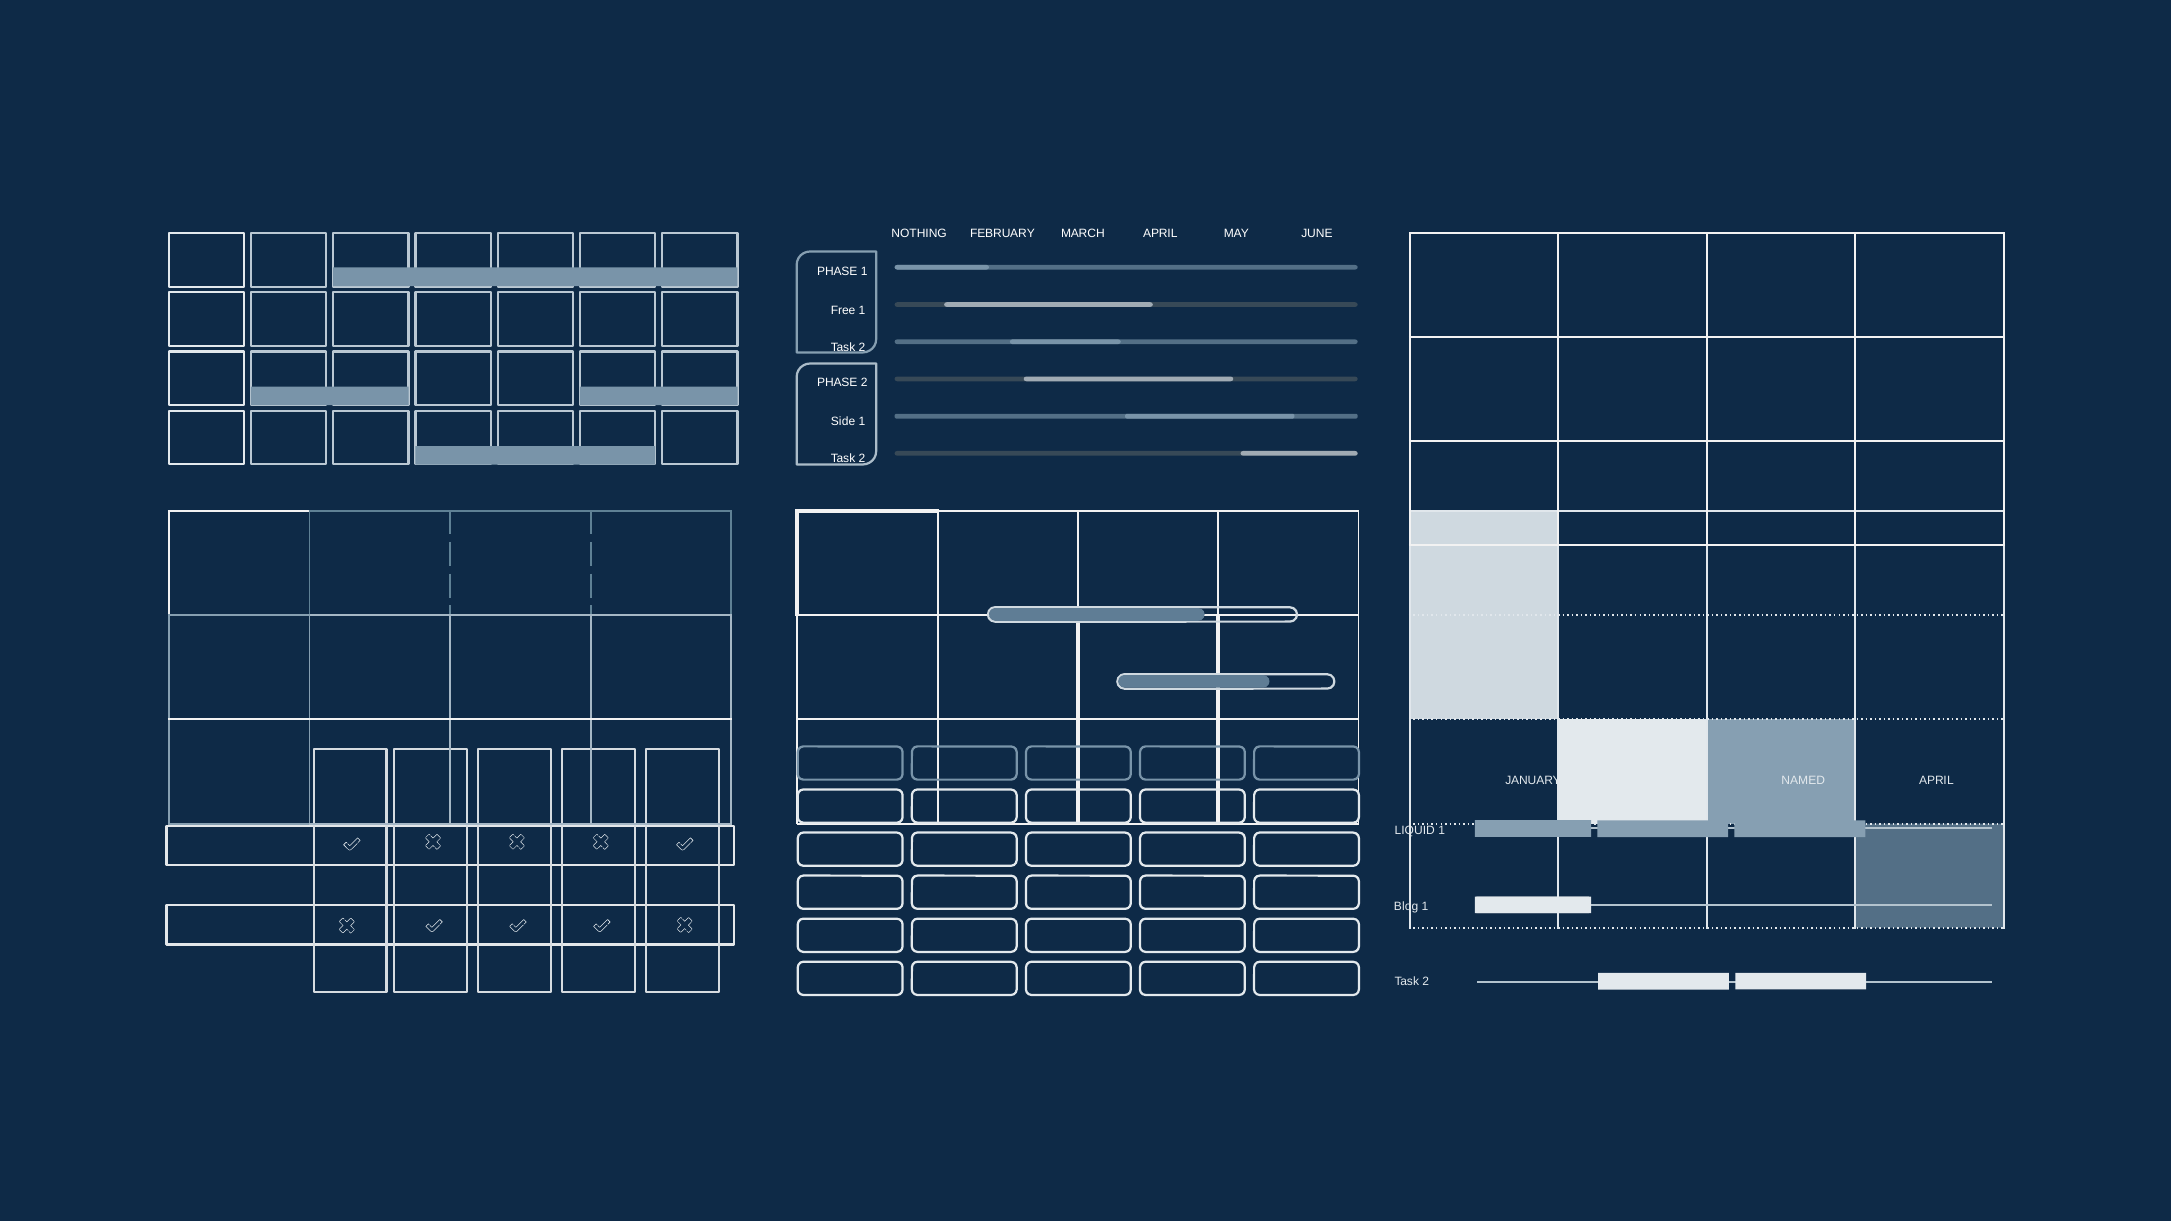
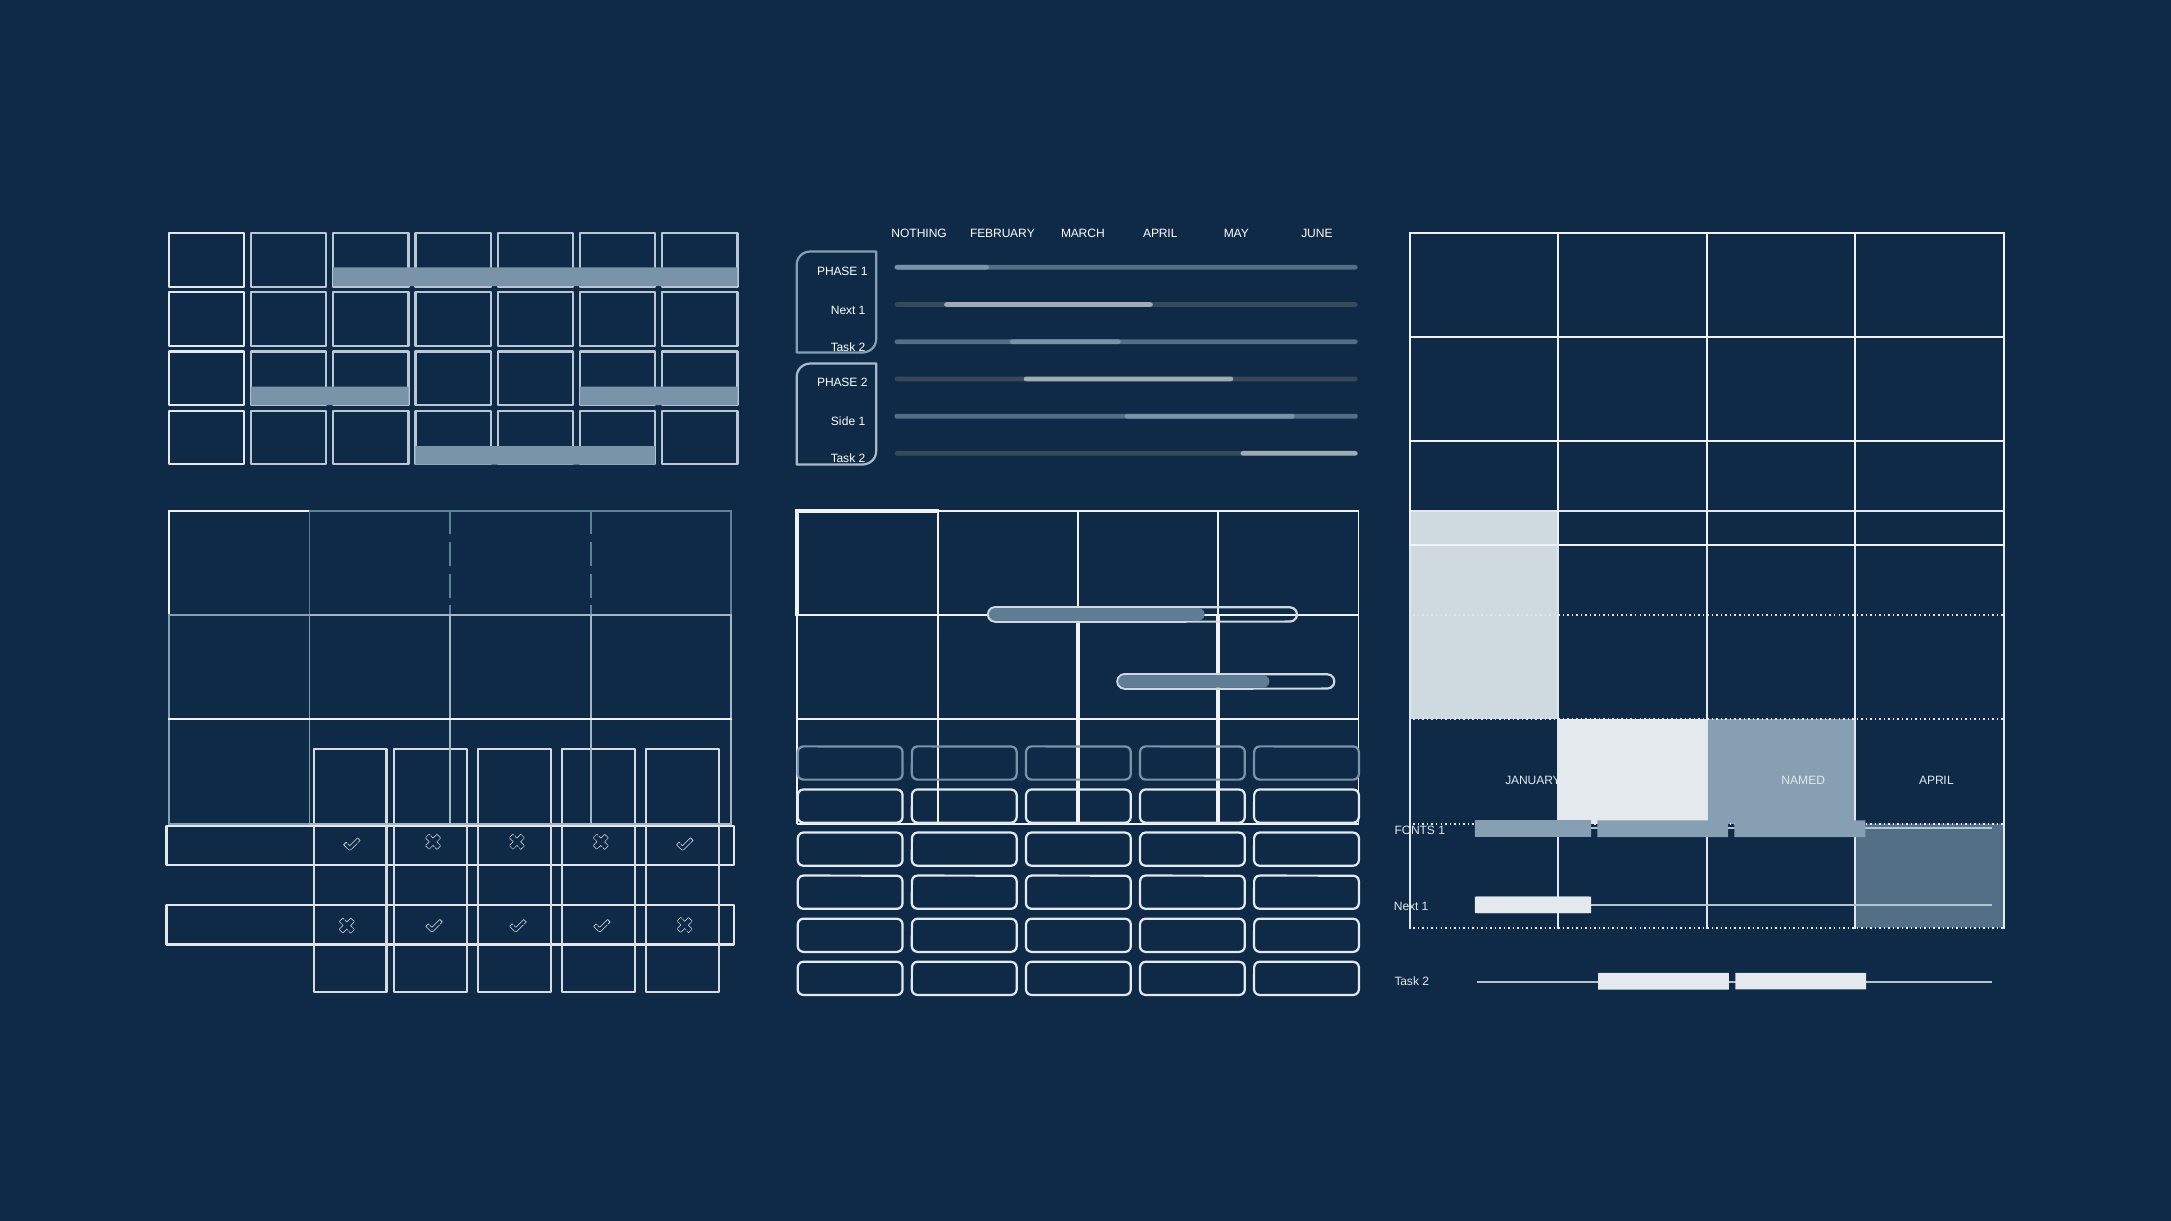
Free at (843, 310): Free -> Next
LIQUID: LIQUID -> FONTS
Blog at (1406, 907): Blog -> Next
